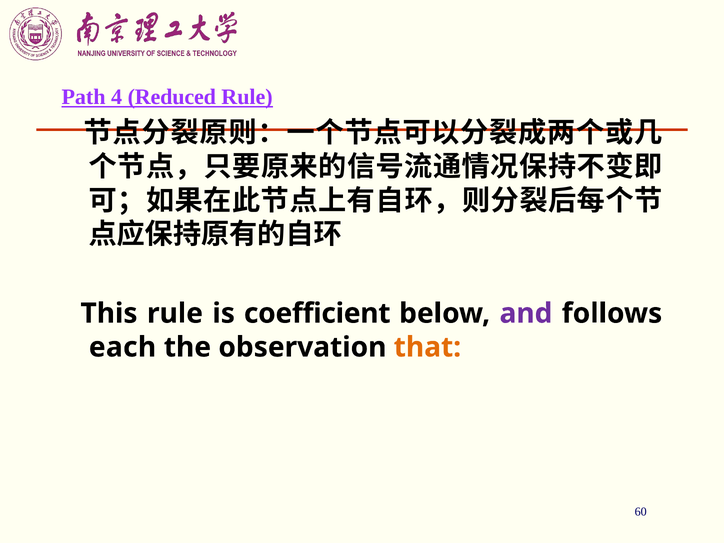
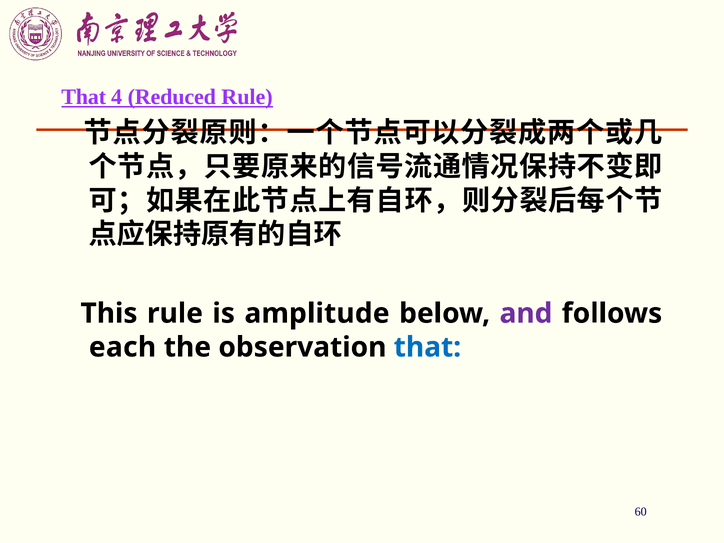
Path at (84, 97): Path -> That
coefficient: coefficient -> amplitude
that at (427, 347) colour: orange -> blue
